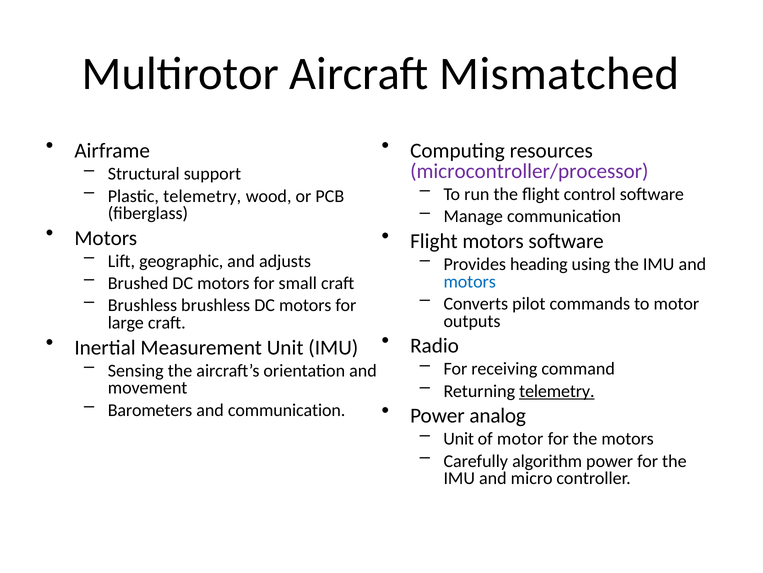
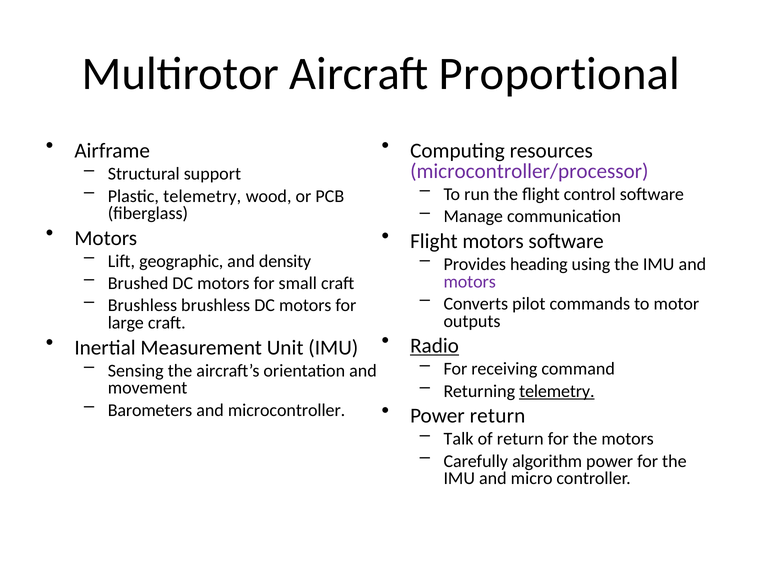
Mismatched: Mismatched -> Proportional
adjusts: adjusts -> density
motors at (470, 281) colour: blue -> purple
Radio underline: none -> present
and communication: communication -> microcontroller
Power analog: analog -> return
Unit at (459, 438): Unit -> Talk
of motor: motor -> return
